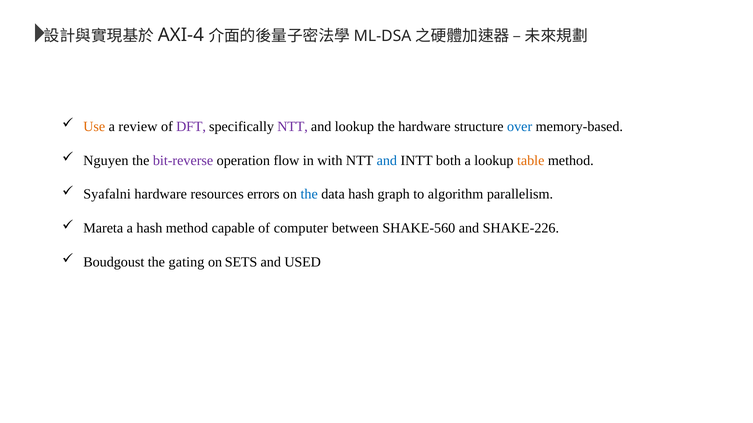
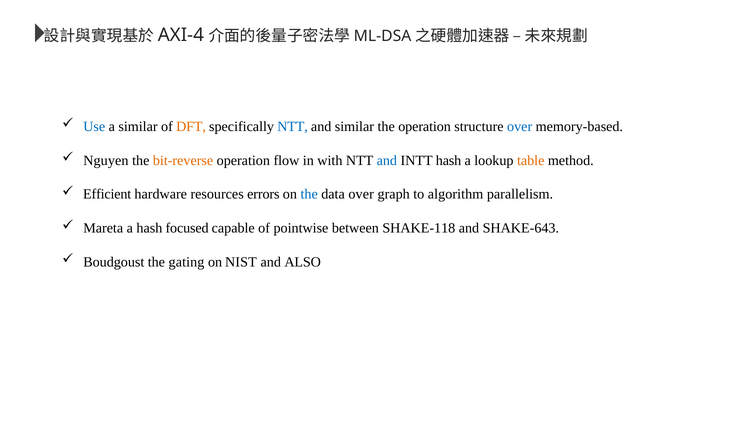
Use colour: orange -> blue
a review: review -> similar
DFT colour: purple -> orange
NTT at (293, 127) colour: purple -> blue
and lookup: lookup -> similar
the hardware: hardware -> operation
bit-reverse colour: purple -> orange
INTT both: both -> hash
Syafalni: Syafalni -> Efficient
data hash: hash -> over
hash method: method -> focused
computer: computer -> pointwise
SHAKE-560: SHAKE-560 -> SHAKE-118
SHAKE-226: SHAKE-226 -> SHAKE-643
SETS: SETS -> NIST
USED: USED -> ALSO
